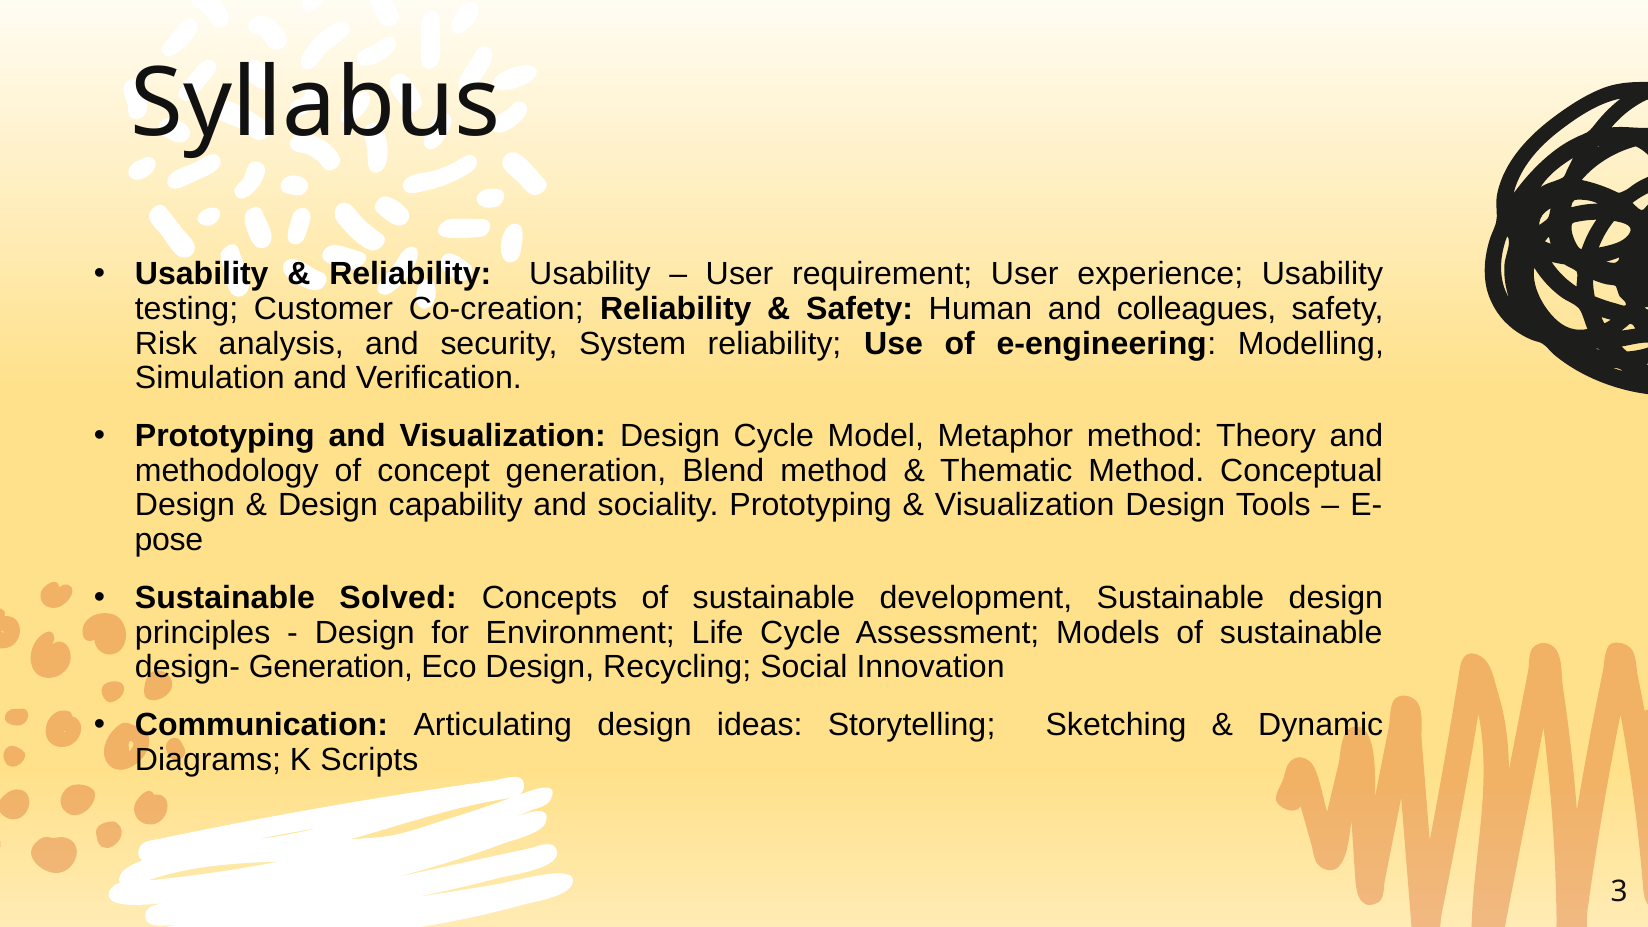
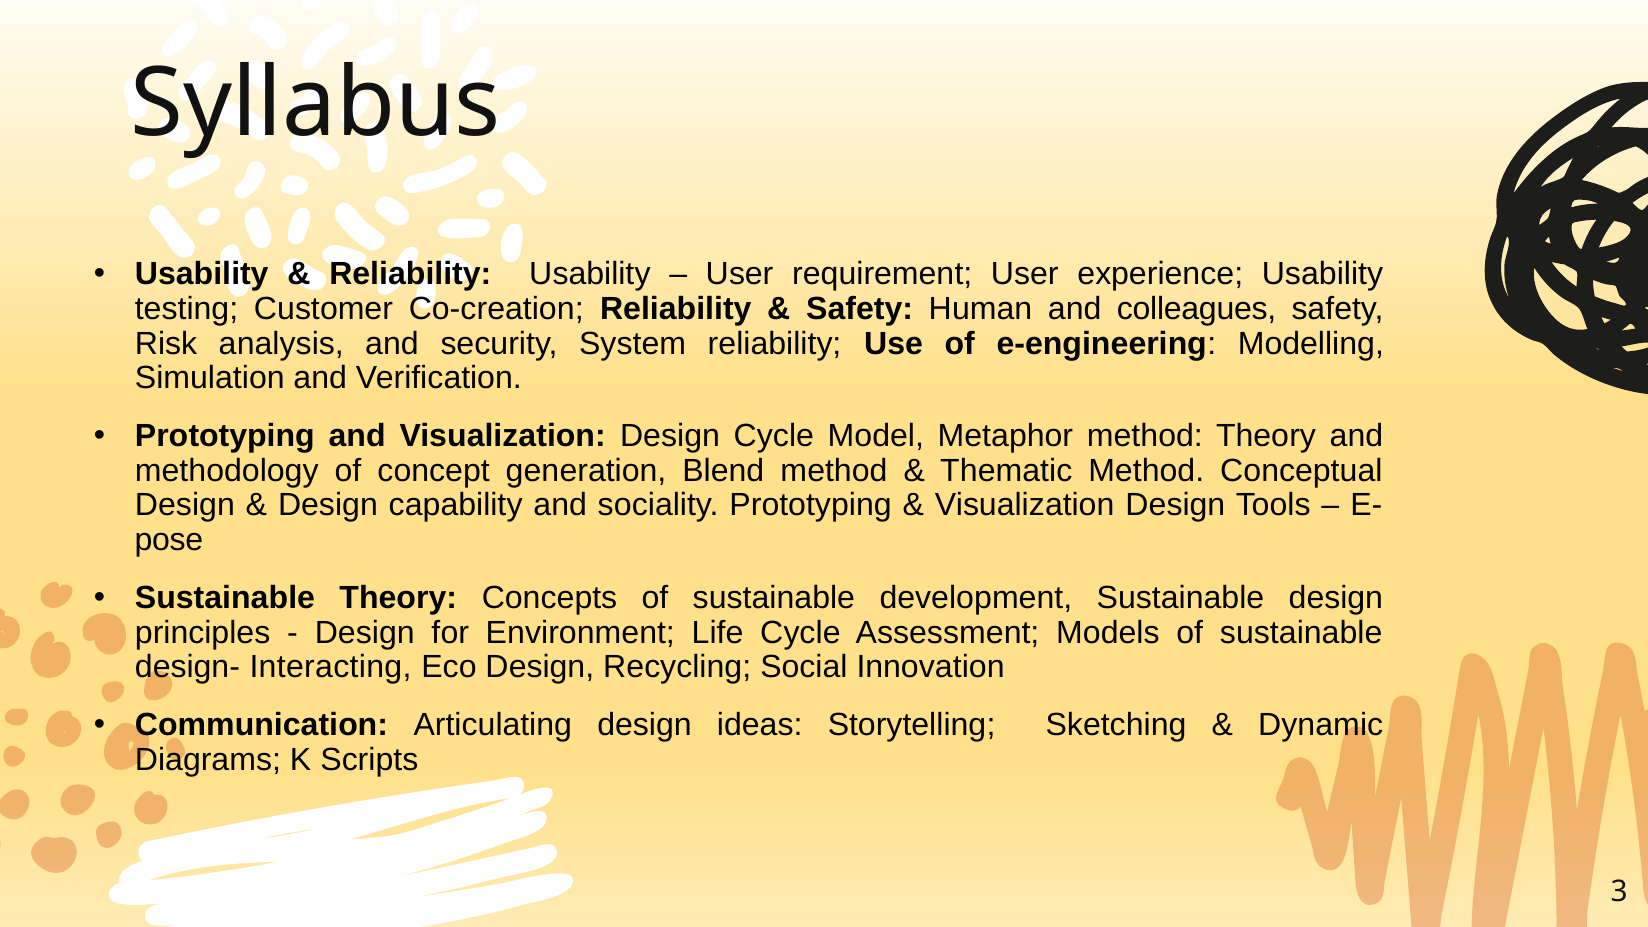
Sustainable Solved: Solved -> Theory
design- Generation: Generation -> Interacting
